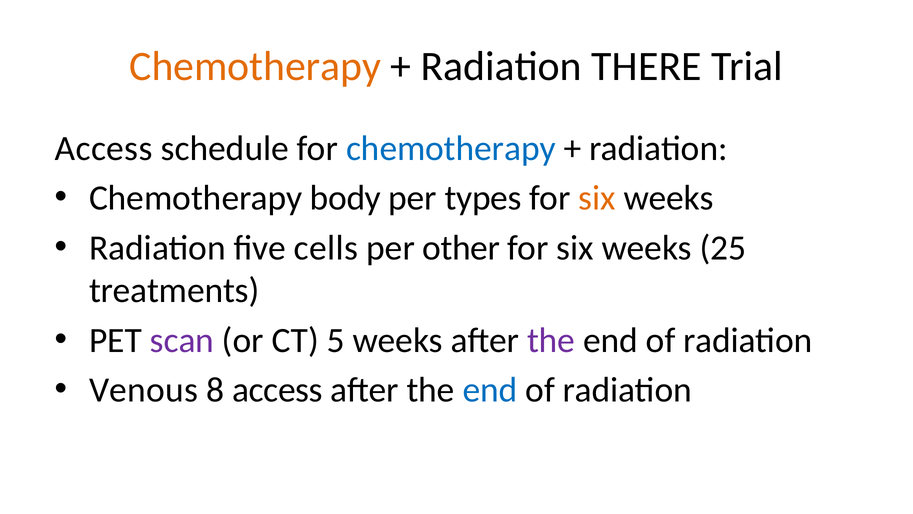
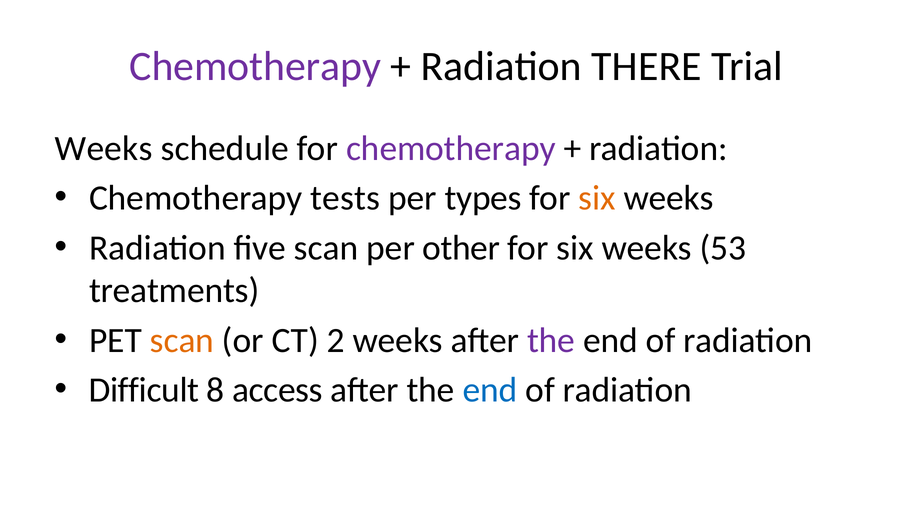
Chemotherapy at (255, 66) colour: orange -> purple
Access at (104, 148): Access -> Weeks
chemotherapy at (451, 148) colour: blue -> purple
body: body -> tests
five cells: cells -> scan
25: 25 -> 53
scan at (182, 340) colour: purple -> orange
5: 5 -> 2
Venous: Venous -> Difficult
